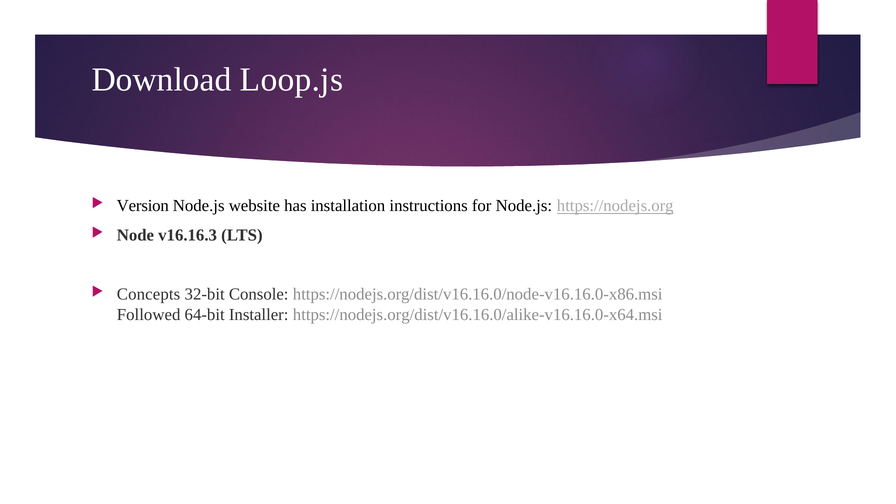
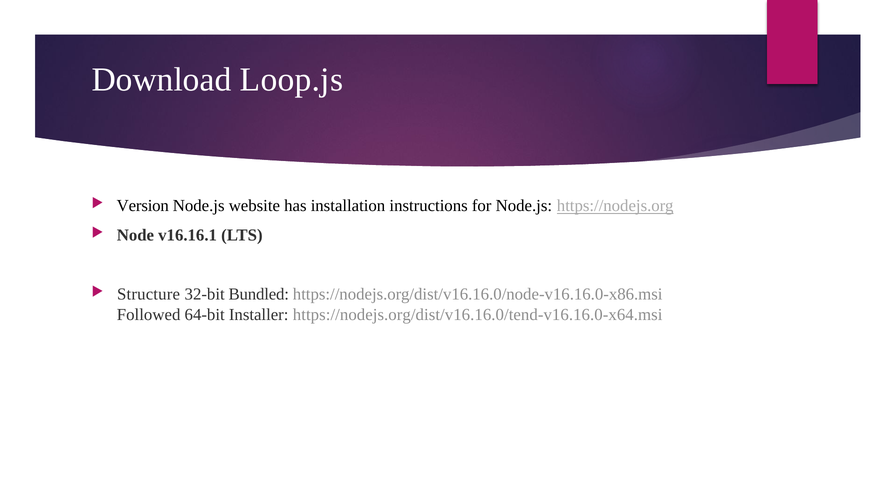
v16.16.3: v16.16.3 -> v16.16.1
Concepts: Concepts -> Structure
Console: Console -> Bundled
https://nodejs.org/dist/v16.16.0/alike-v16.16.0-x64.msi: https://nodejs.org/dist/v16.16.0/alike-v16.16.0-x64.msi -> https://nodejs.org/dist/v16.16.0/tend-v16.16.0-x64.msi
